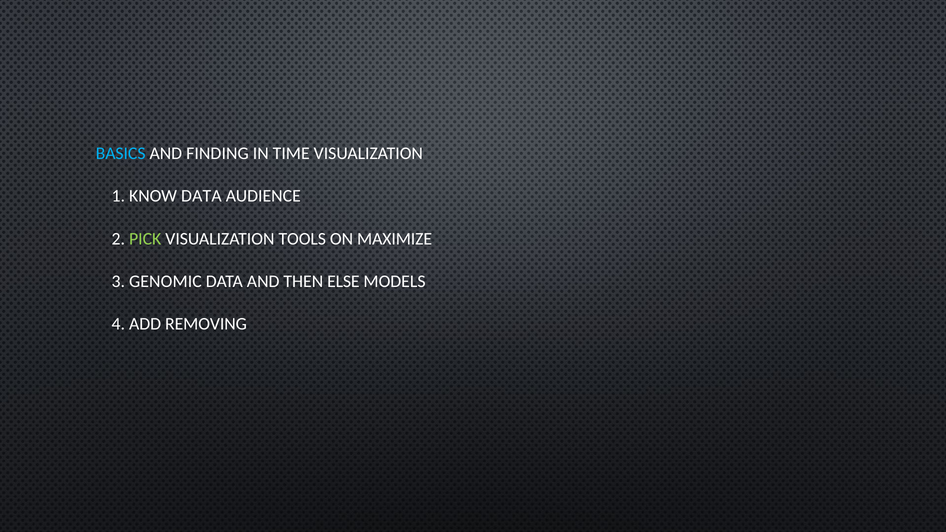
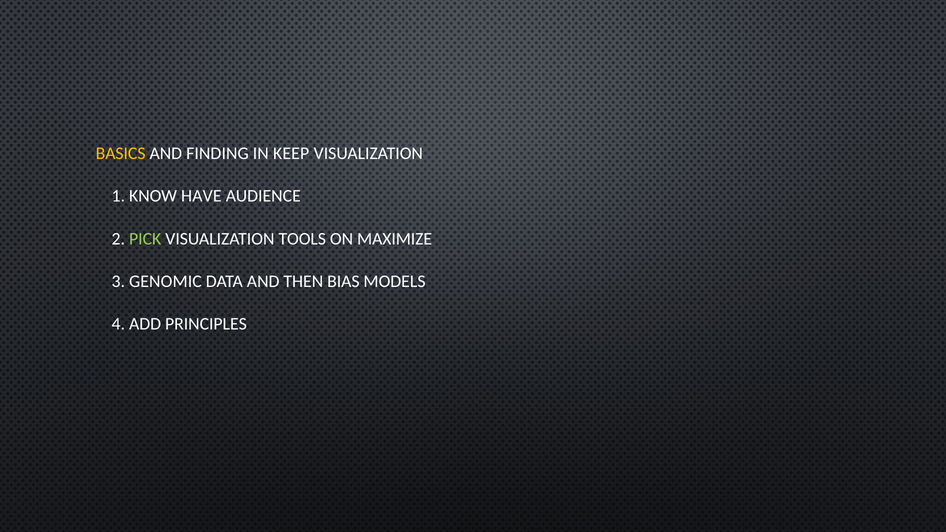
BASICS colour: light blue -> yellow
TIME: TIME -> KEEP
KNOW DATA: DATA -> HAVE
ELSE: ELSE -> BIAS
REMOVING: REMOVING -> PRINCIPLES
